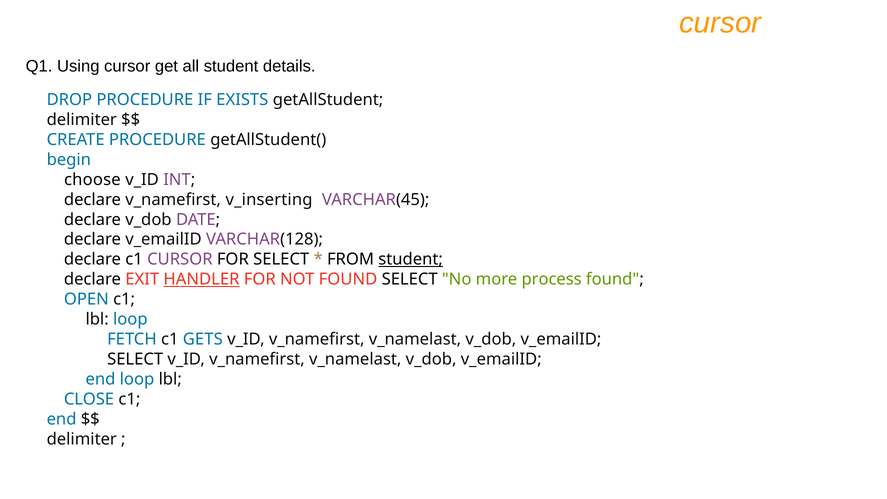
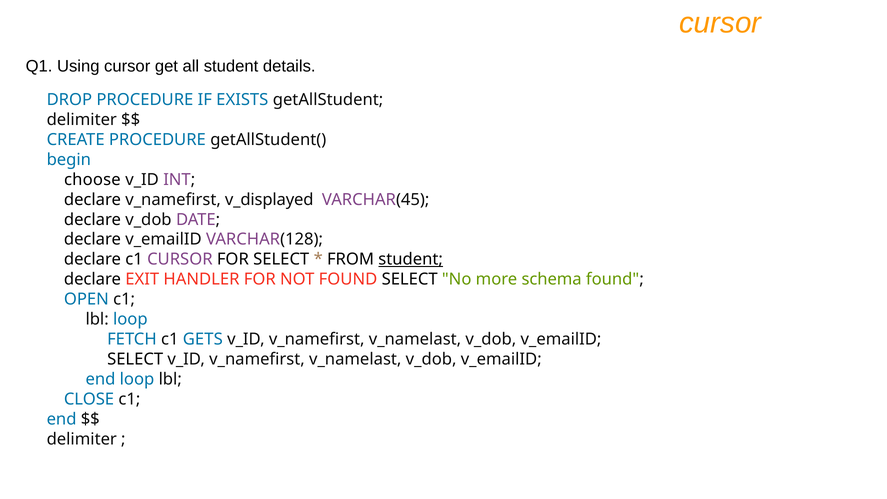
v_inserting: v_inserting -> v_displayed
HANDLER underline: present -> none
process: process -> schema
